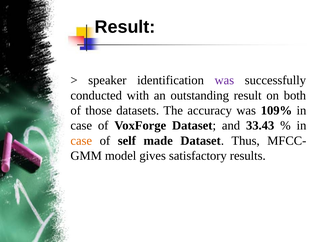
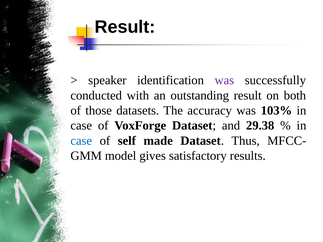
109%: 109% -> 103%
33.43: 33.43 -> 29.38
case at (81, 141) colour: orange -> blue
